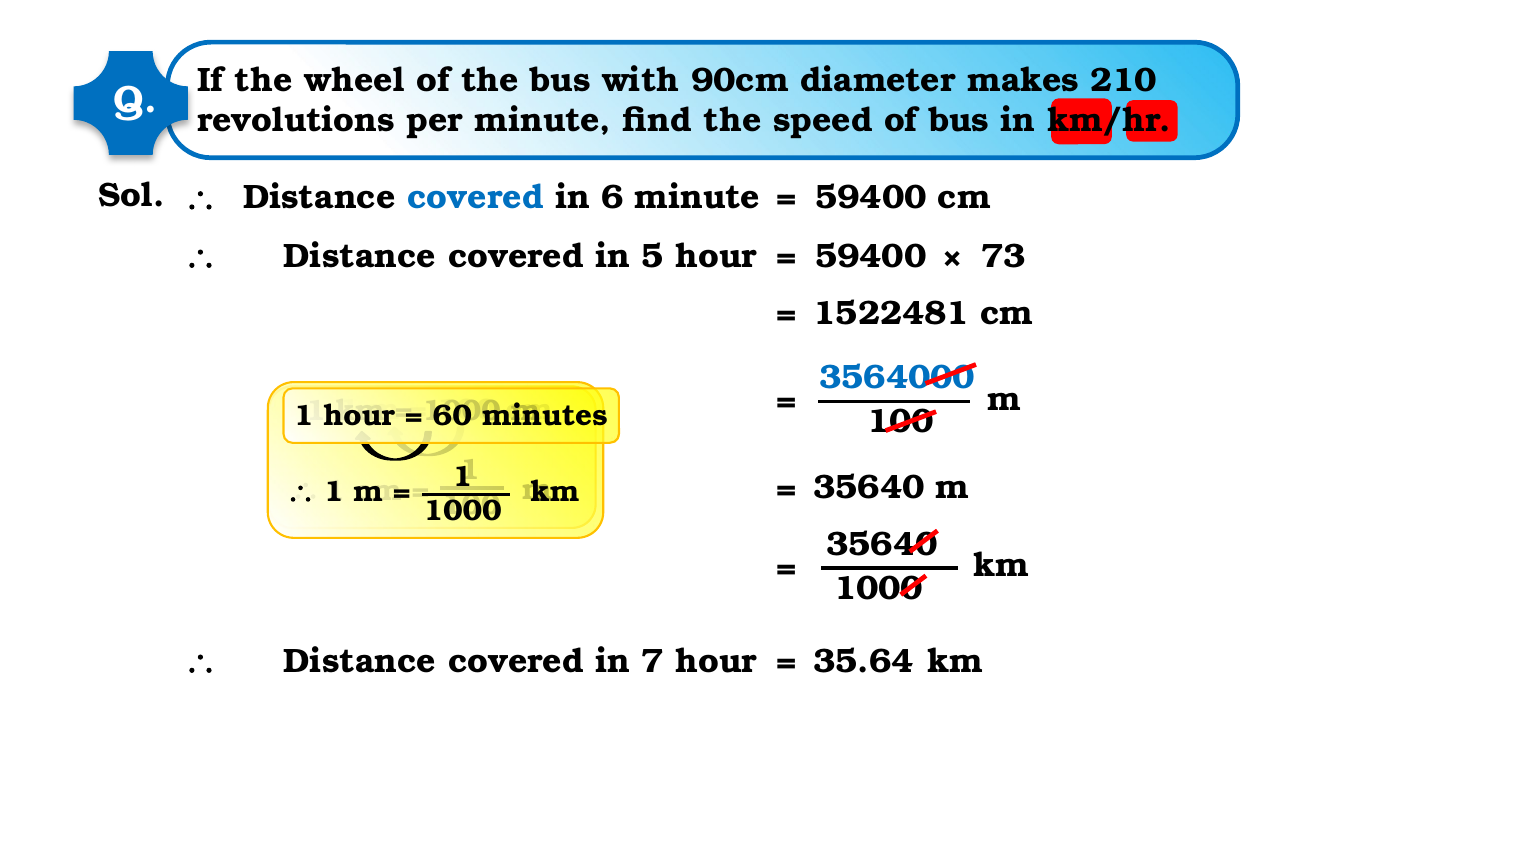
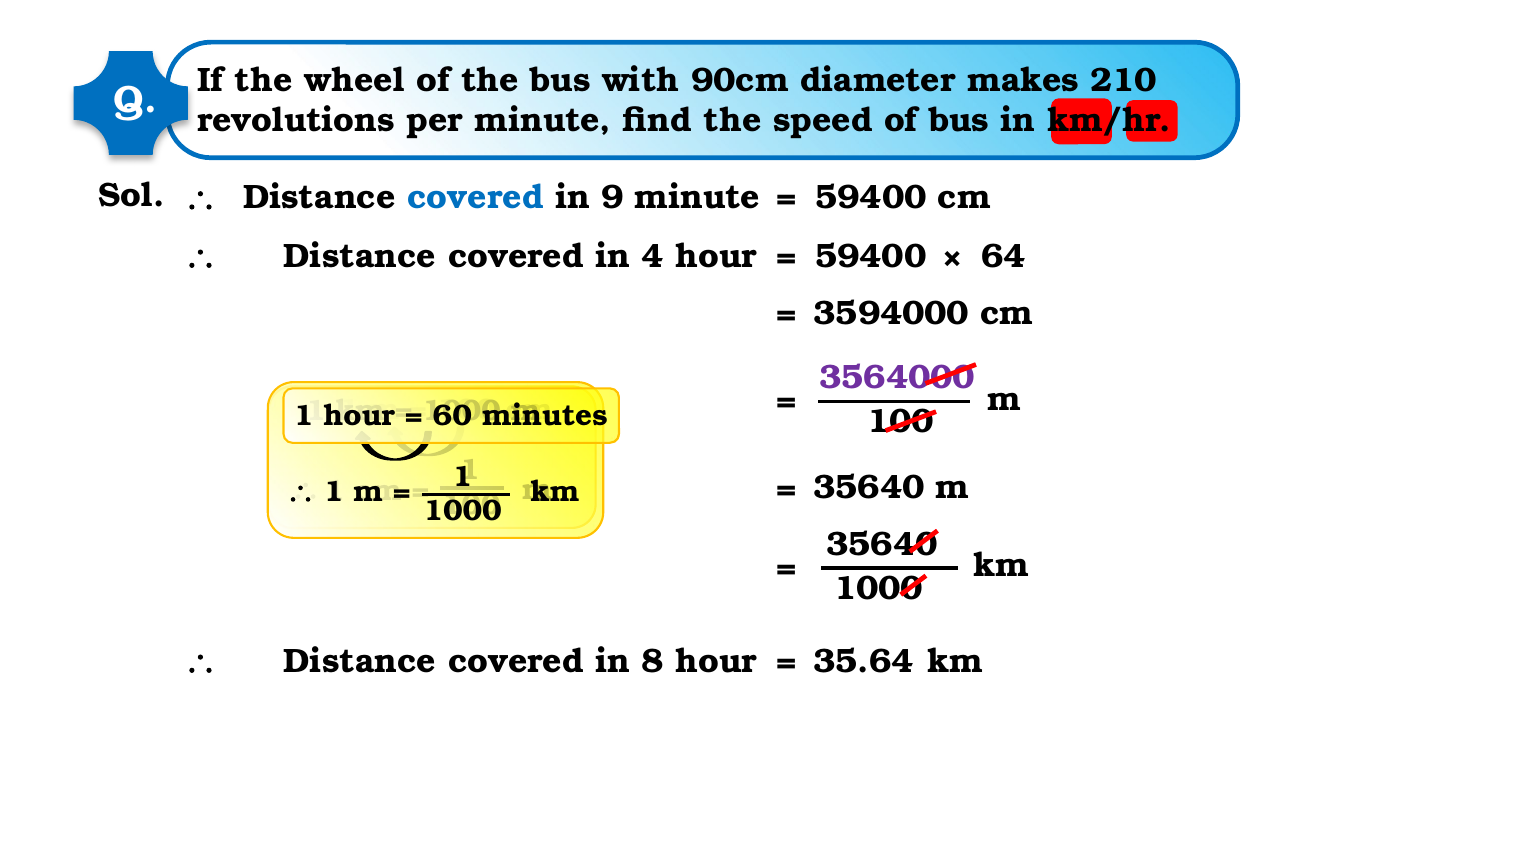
6: 6 -> 9
5: 5 -> 4
73: 73 -> 64
1522481: 1522481 -> 3594000
3564000 colour: blue -> purple
7: 7 -> 8
